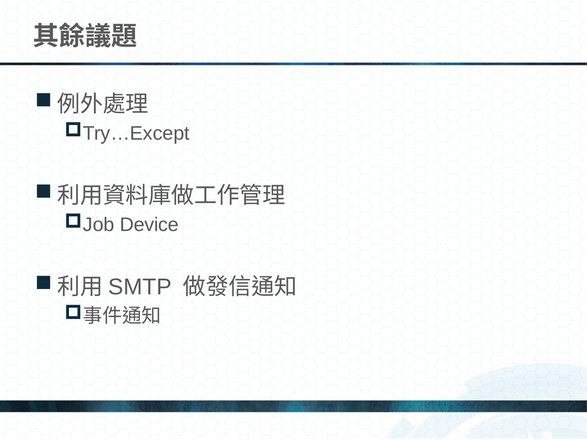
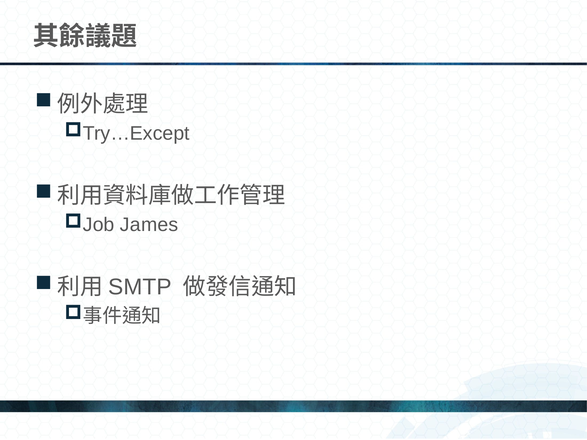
Device: Device -> James
